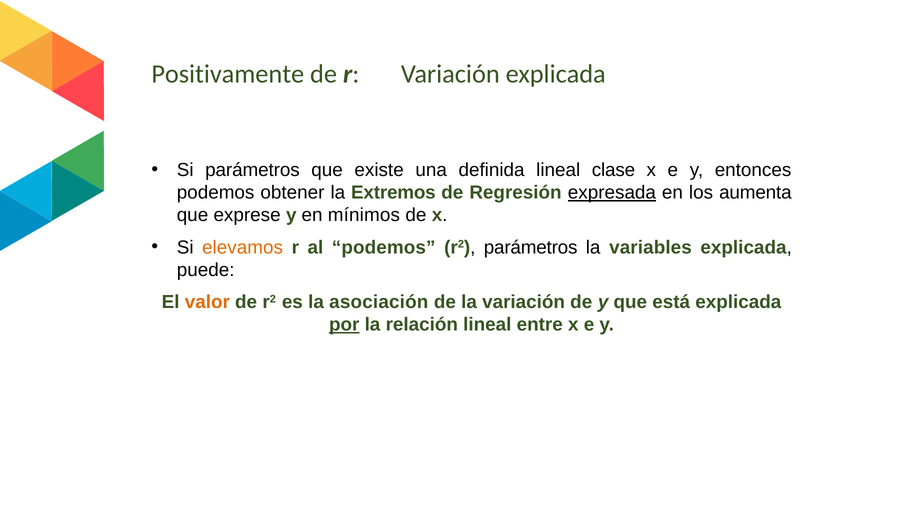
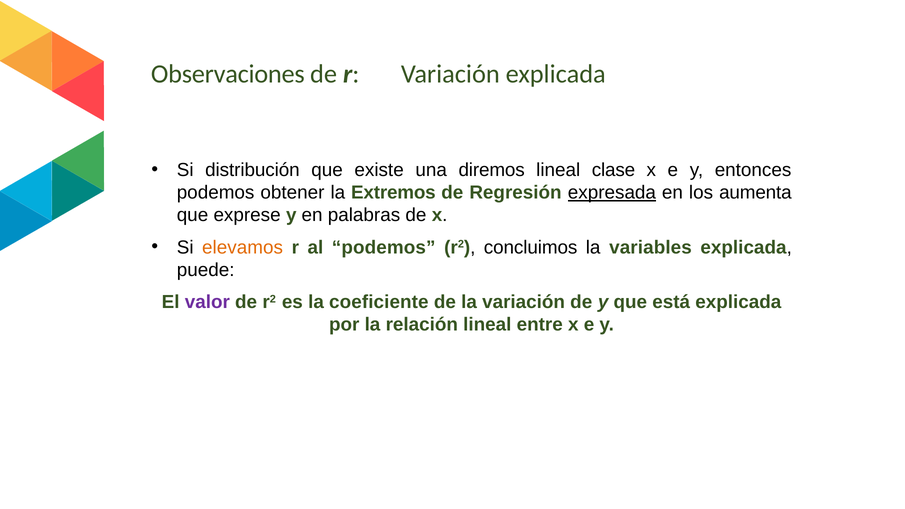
Positivamente: Positivamente -> Observaciones
Si parámetros: parámetros -> distribución
definida: definida -> diremos
mínimos: mínimos -> palabras
r2 parámetros: parámetros -> concluimos
valor colour: orange -> purple
asociación: asociación -> coeficiente
por underline: present -> none
